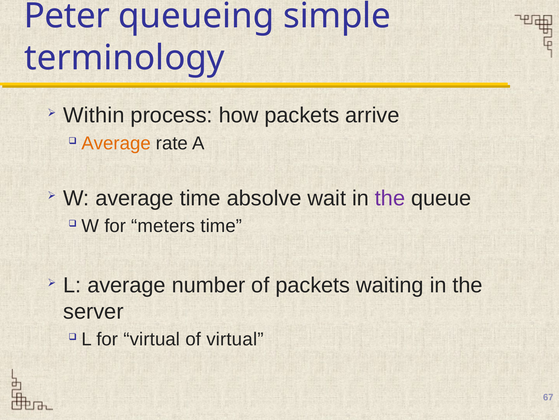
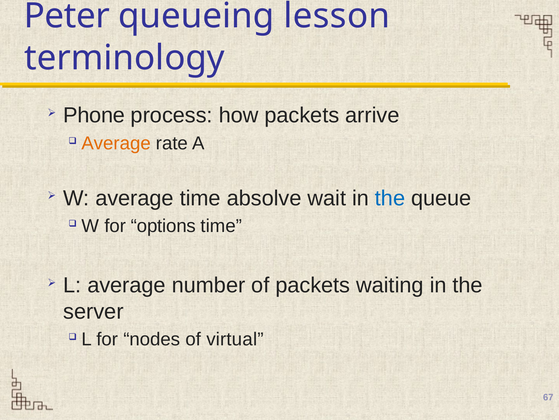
simple: simple -> lesson
Within: Within -> Phone
the at (390, 198) colour: purple -> blue
meters: meters -> options
for virtual: virtual -> nodes
